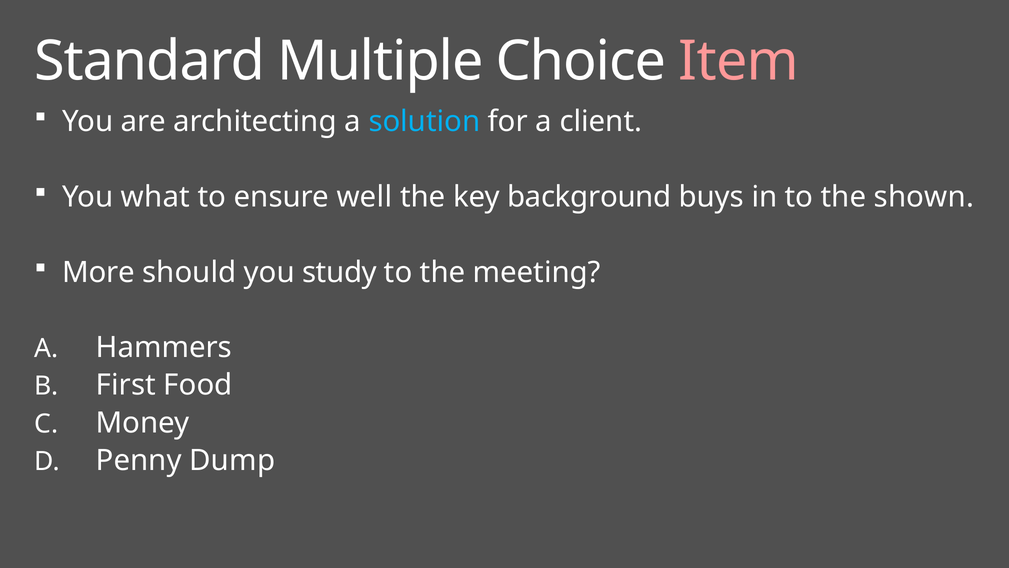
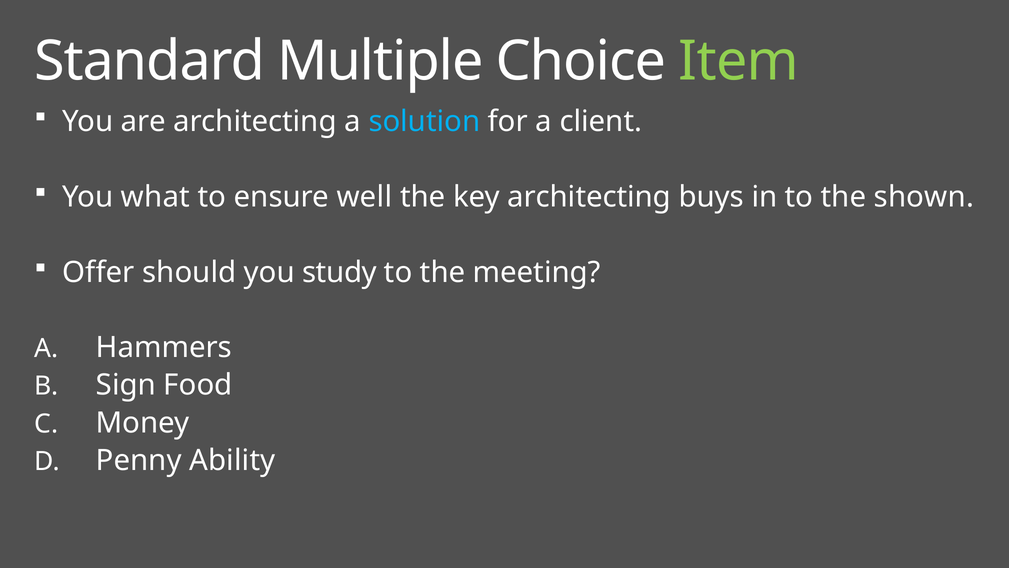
Item colour: pink -> light green
key background: background -> architecting
More: More -> Offer
First: First -> Sign
Dump: Dump -> Ability
